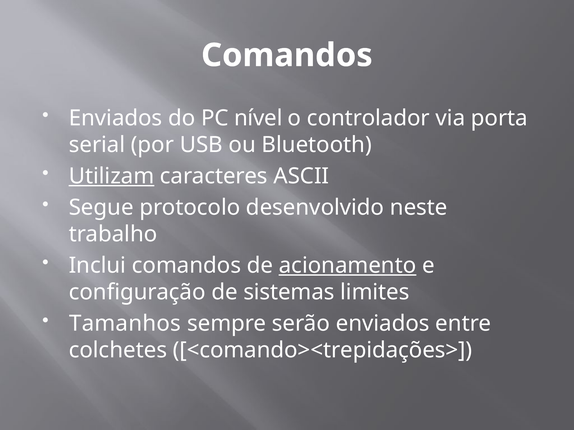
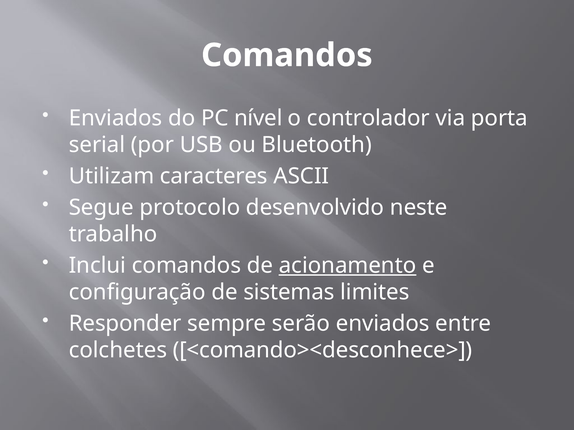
Utilizam underline: present -> none
Tamanhos: Tamanhos -> Responder
<comando><trepidações>: <comando><trepidações> -> <comando><desconhece>
